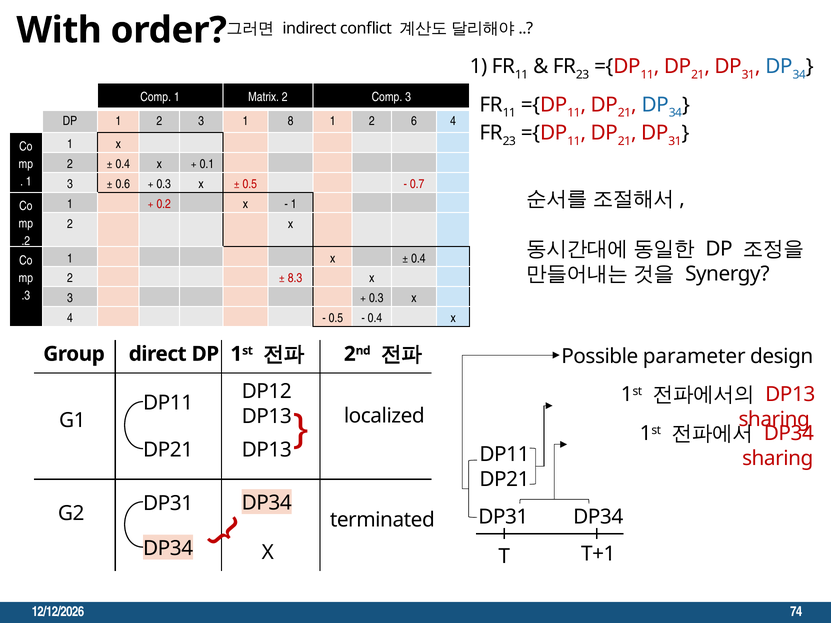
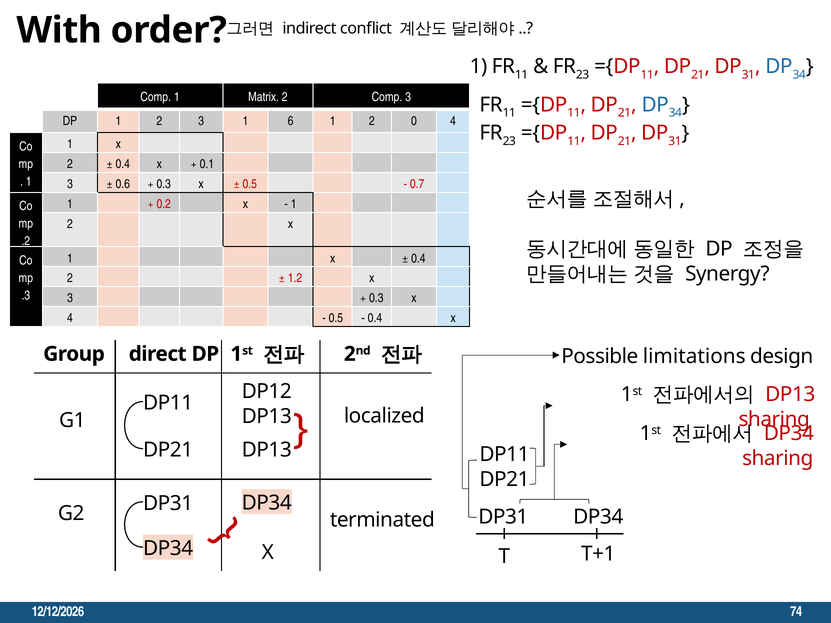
8: 8 -> 6
6: 6 -> 0
8.3: 8.3 -> 1.2
parameter: parameter -> limitations
